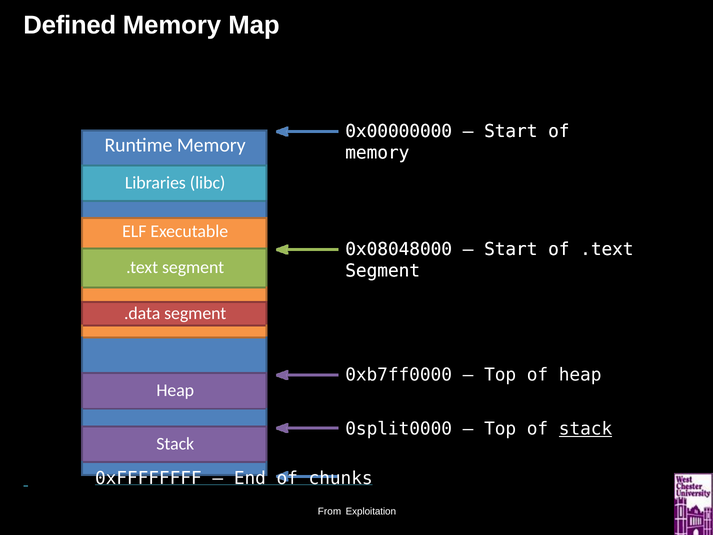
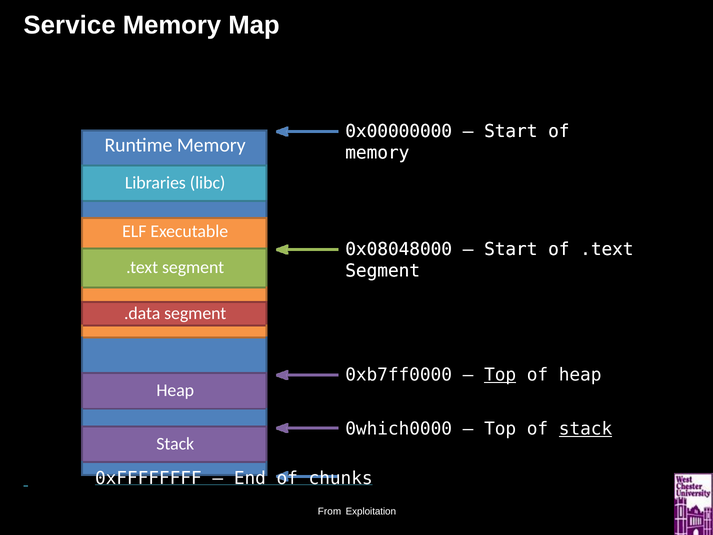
Defined: Defined -> Service
Top at (500, 375) underline: none -> present
0split0000: 0split0000 -> 0which0000
